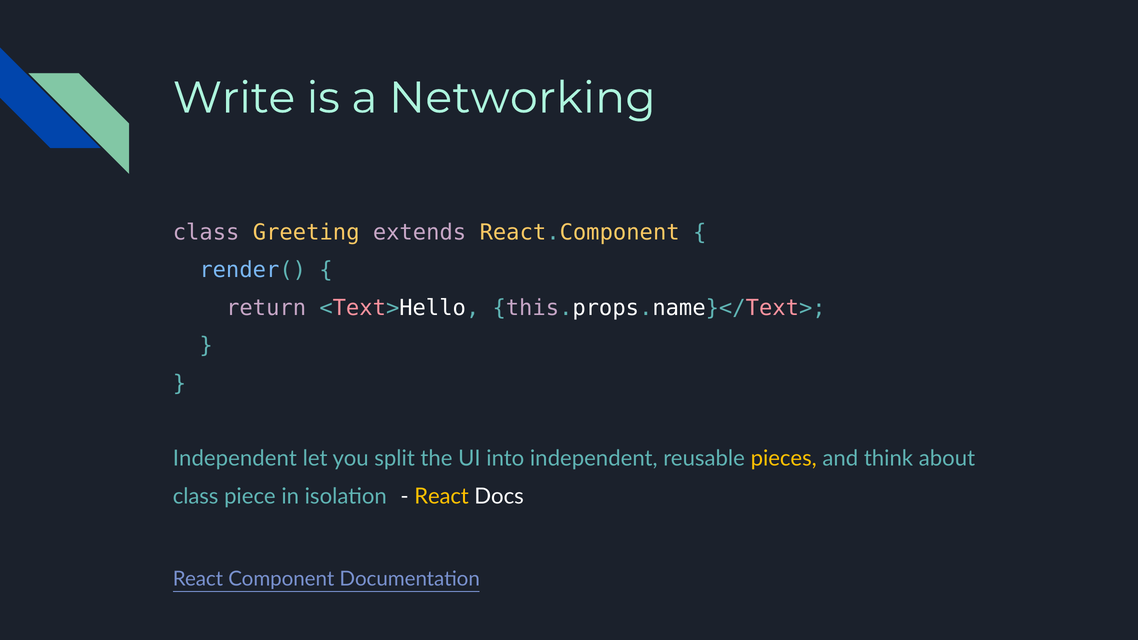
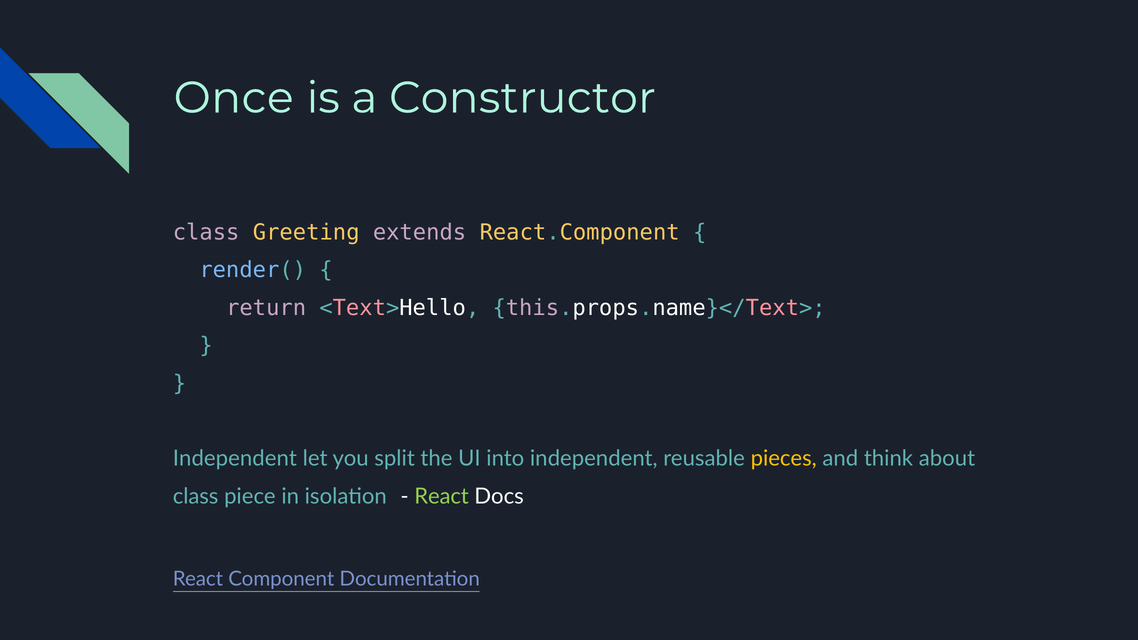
Write: Write -> Once
Networking: Networking -> Constructor
React at (442, 497) colour: yellow -> light green
